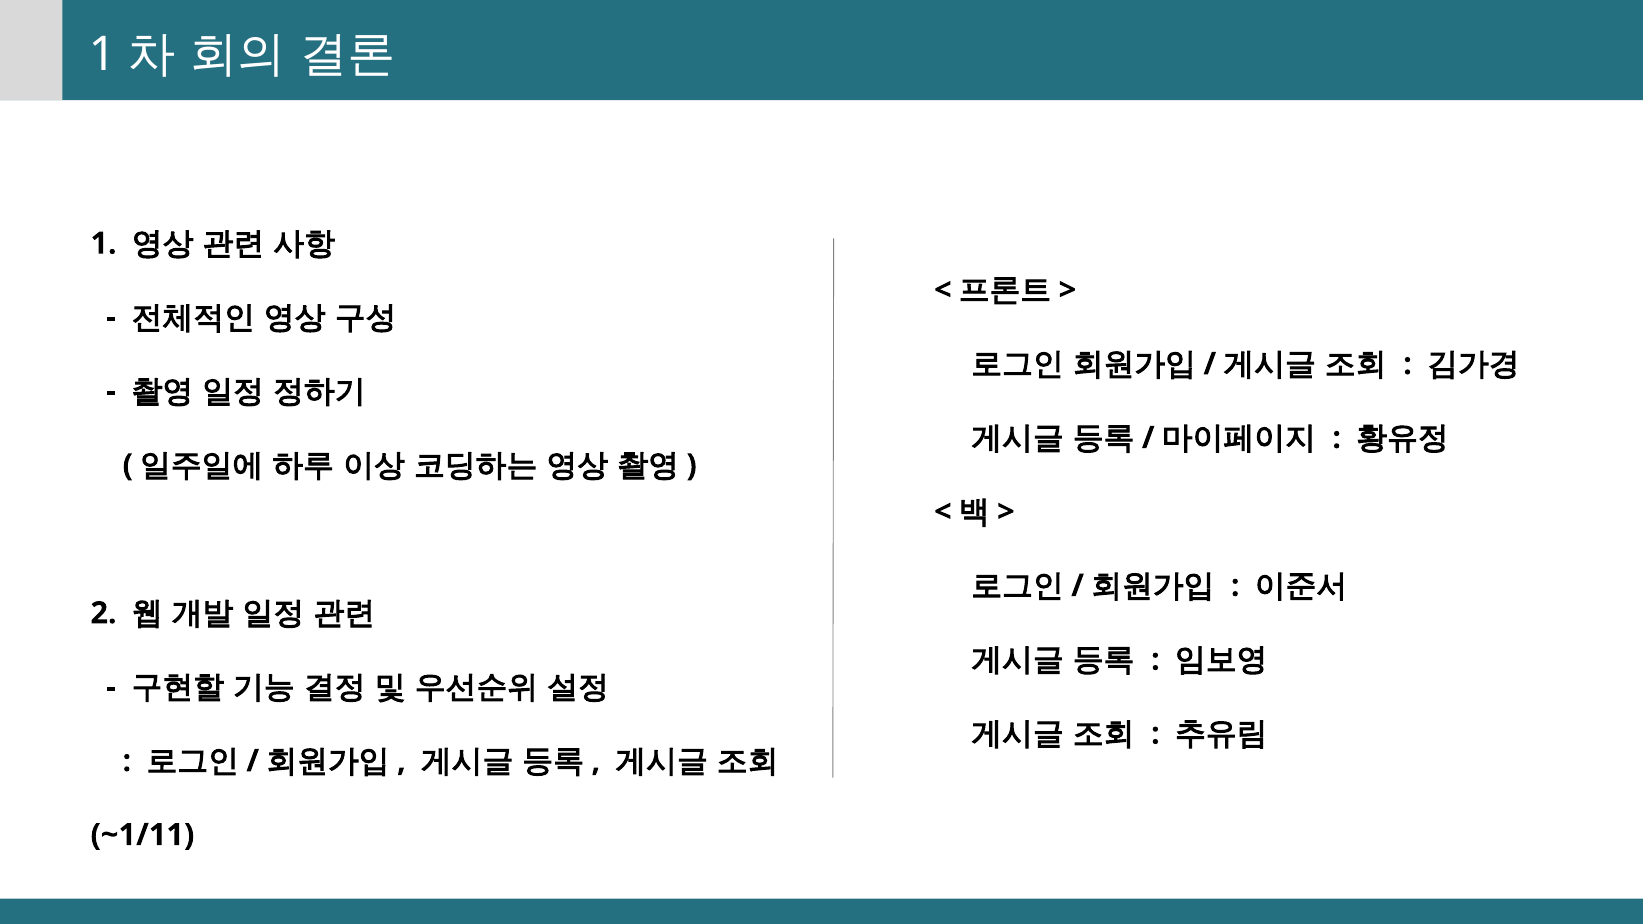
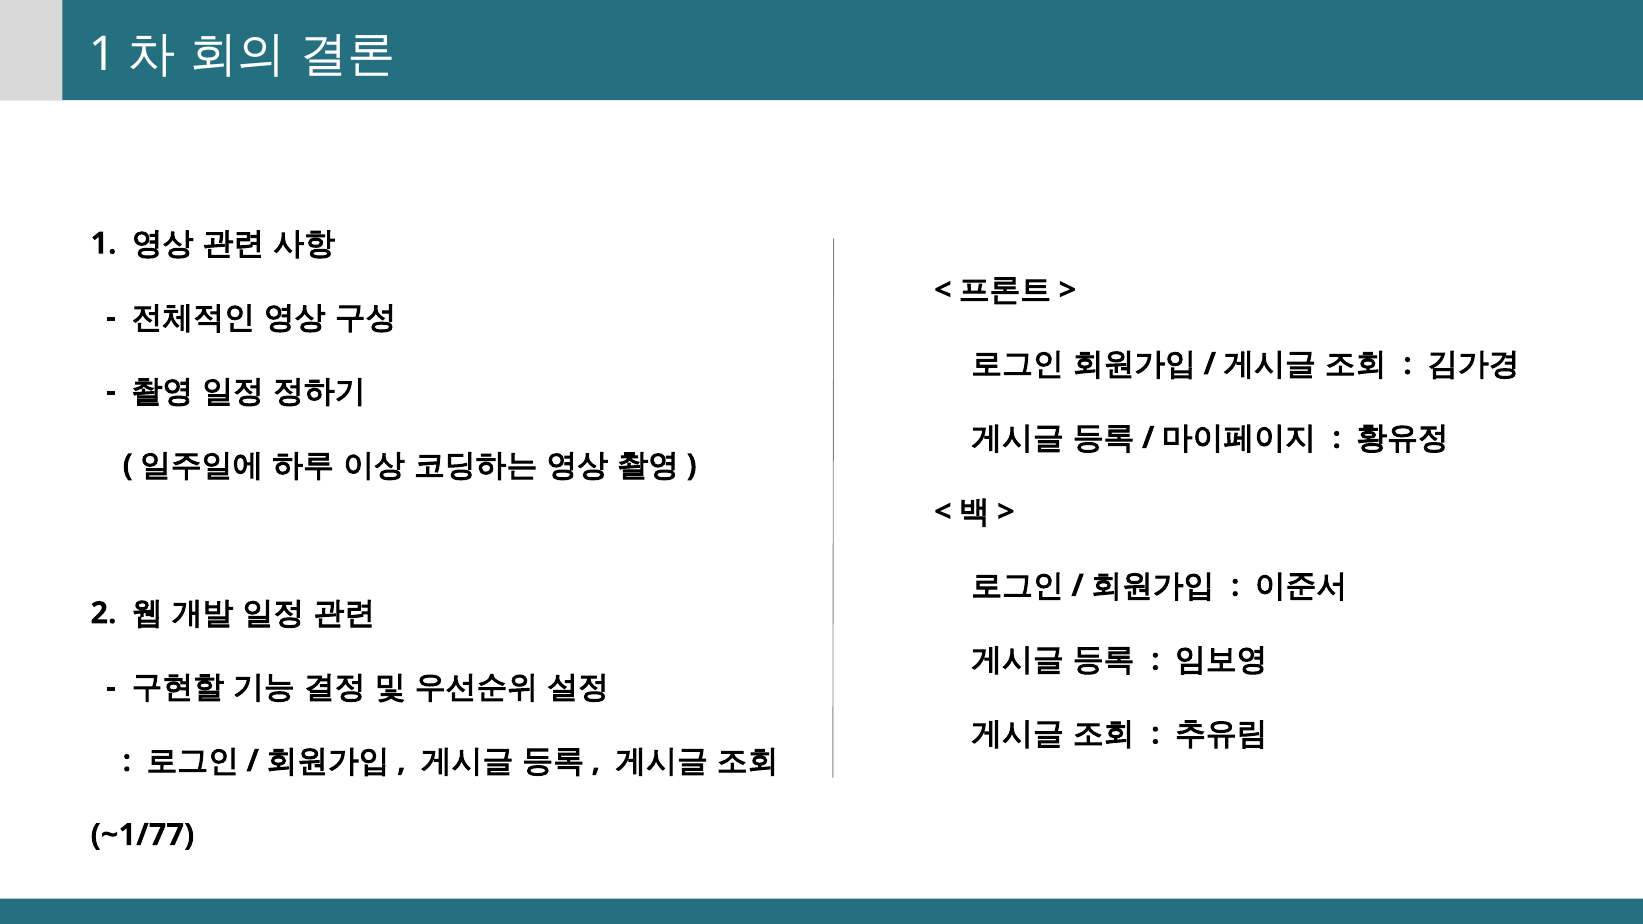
~1/11: ~1/11 -> ~1/77
